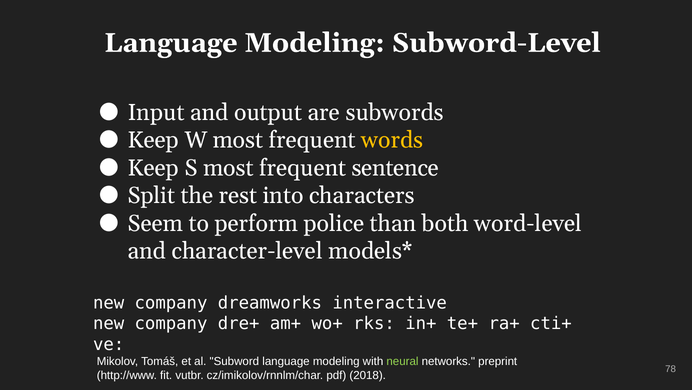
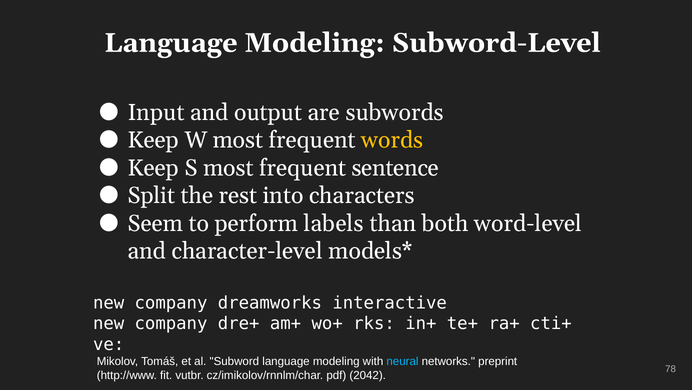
police: police -> labels
neural colour: light green -> light blue
2018: 2018 -> 2042
